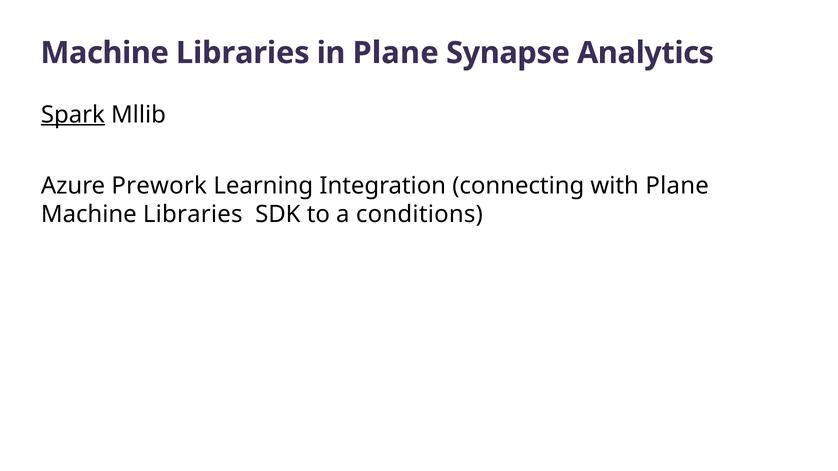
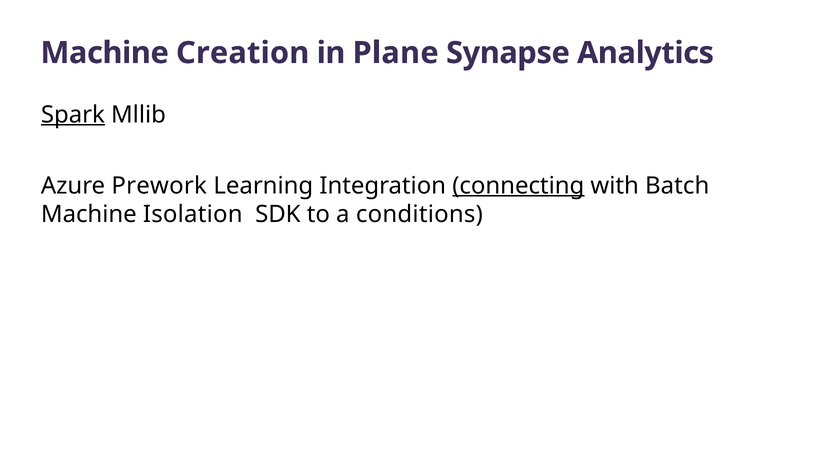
Libraries at (243, 53): Libraries -> Creation
connecting underline: none -> present
with Plane: Plane -> Batch
Libraries at (193, 215): Libraries -> Isolation
